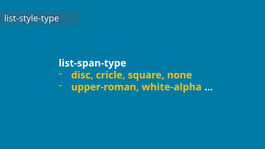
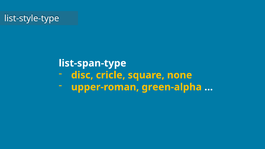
white-alpha: white-alpha -> green-alpha
